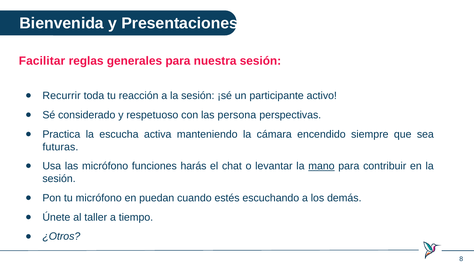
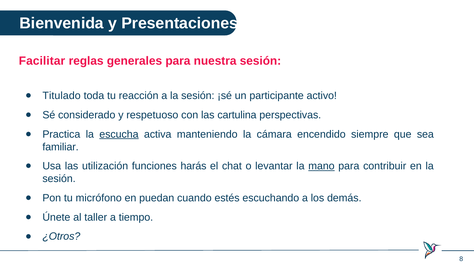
Recurrir: Recurrir -> Titulado
persona: persona -> cartulina
escucha underline: none -> present
futuras: futuras -> familiar
las micrófono: micrófono -> utilización
